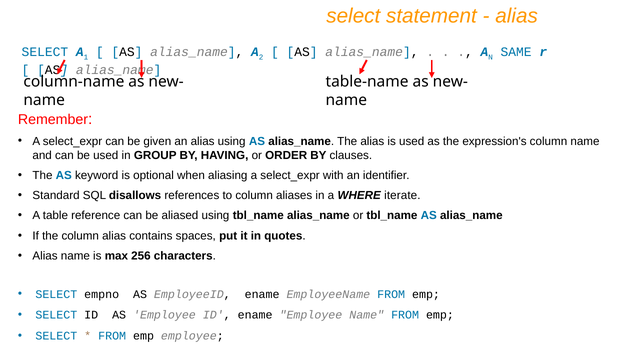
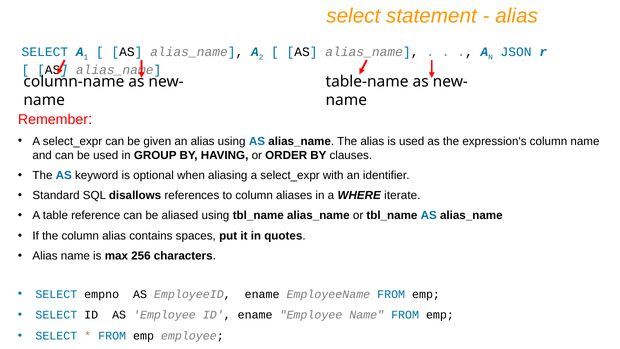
SAME: SAME -> JSON
